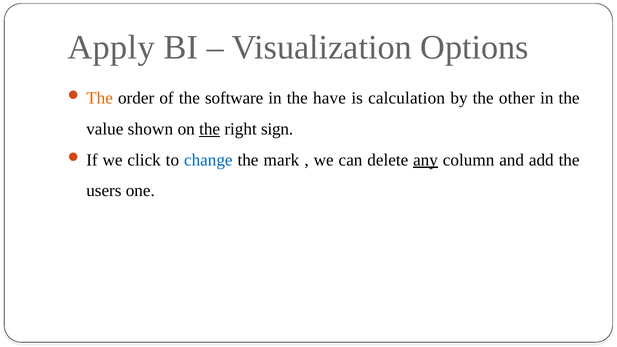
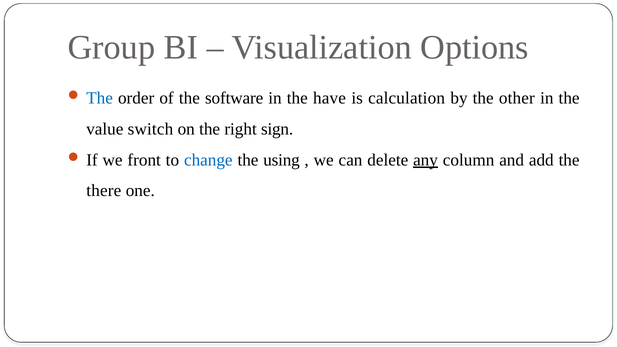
Apply: Apply -> Group
The at (100, 98) colour: orange -> blue
shown: shown -> switch
the at (210, 129) underline: present -> none
click: click -> front
mark: mark -> using
users: users -> there
